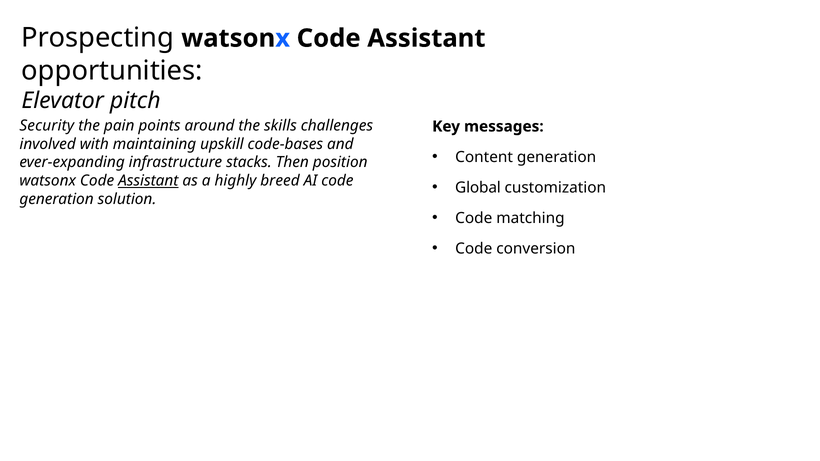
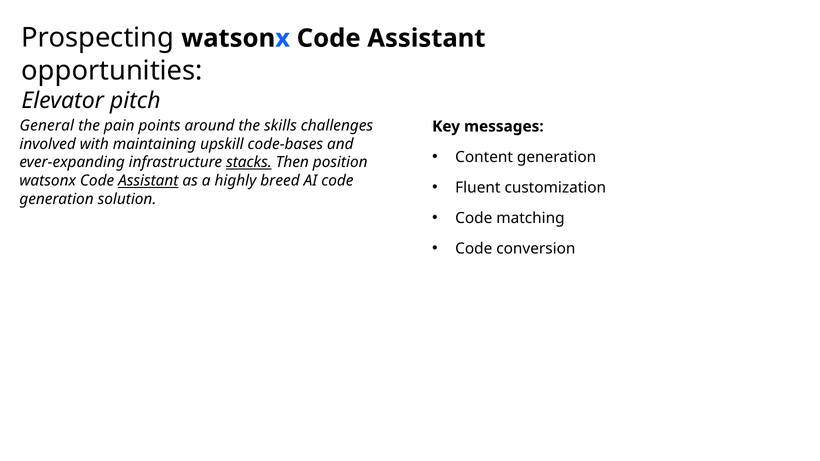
Security: Security -> General
stacks underline: none -> present
Global: Global -> Fluent
